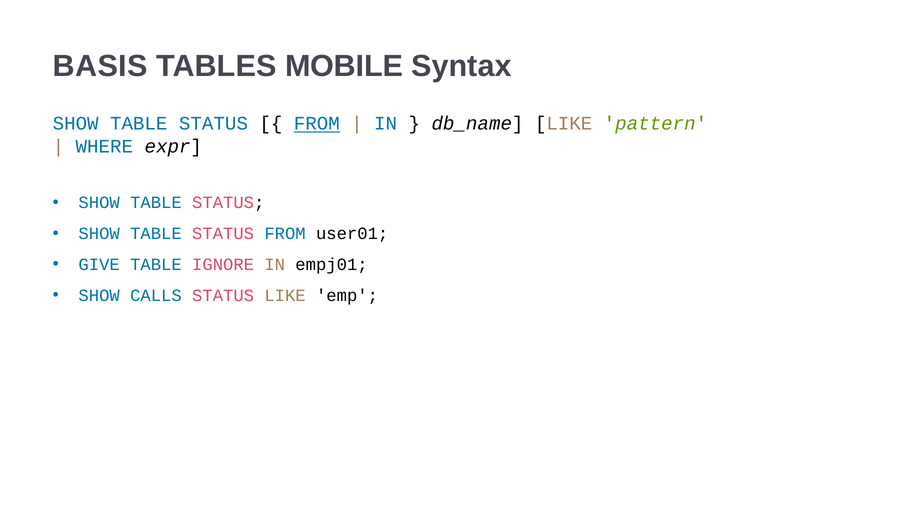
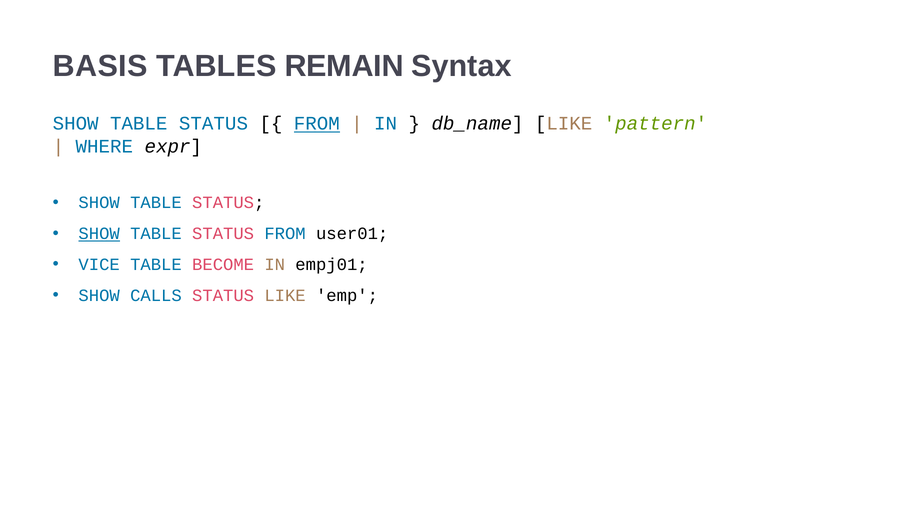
MOBILE: MOBILE -> REMAIN
SHOW at (99, 234) underline: none -> present
GIVE: GIVE -> VICE
IGNORE: IGNORE -> BECOME
